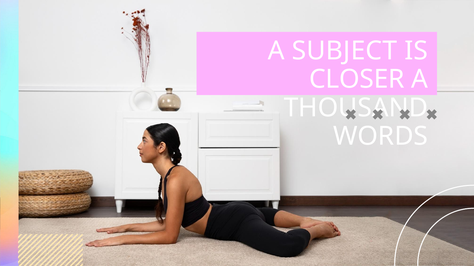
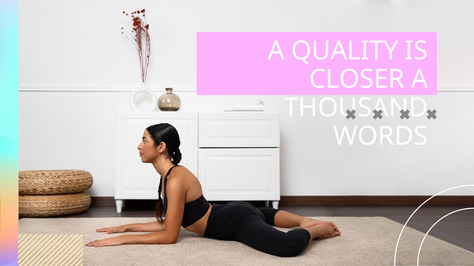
SUBJECT: SUBJECT -> QUALITY
